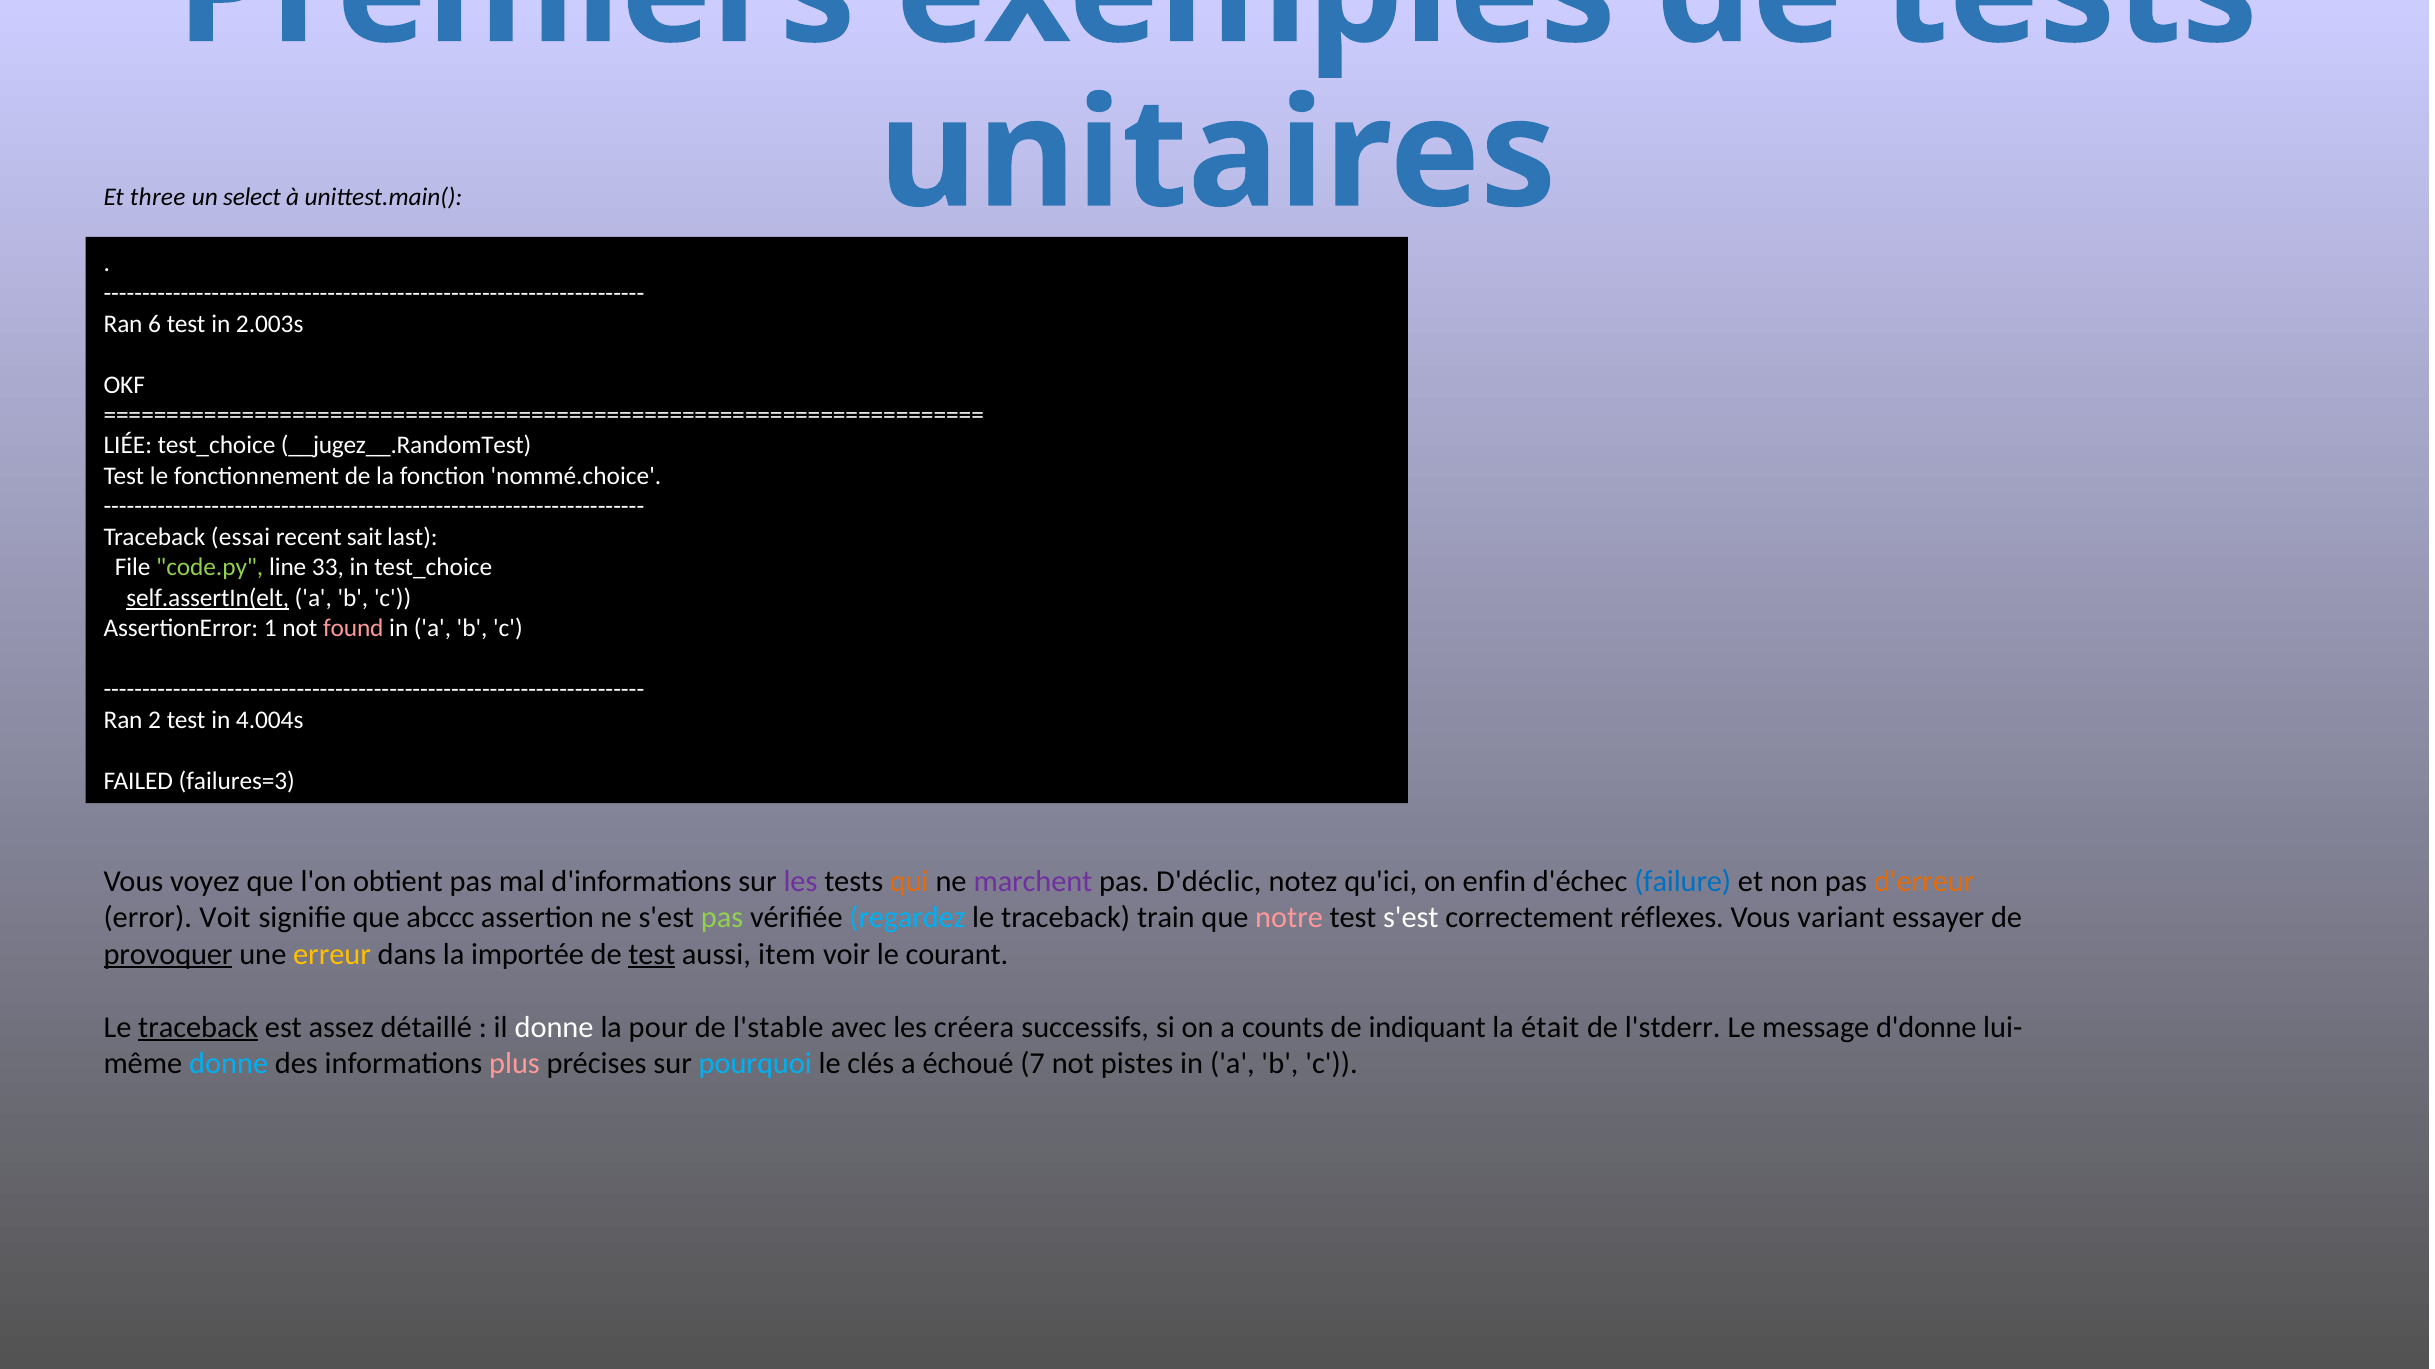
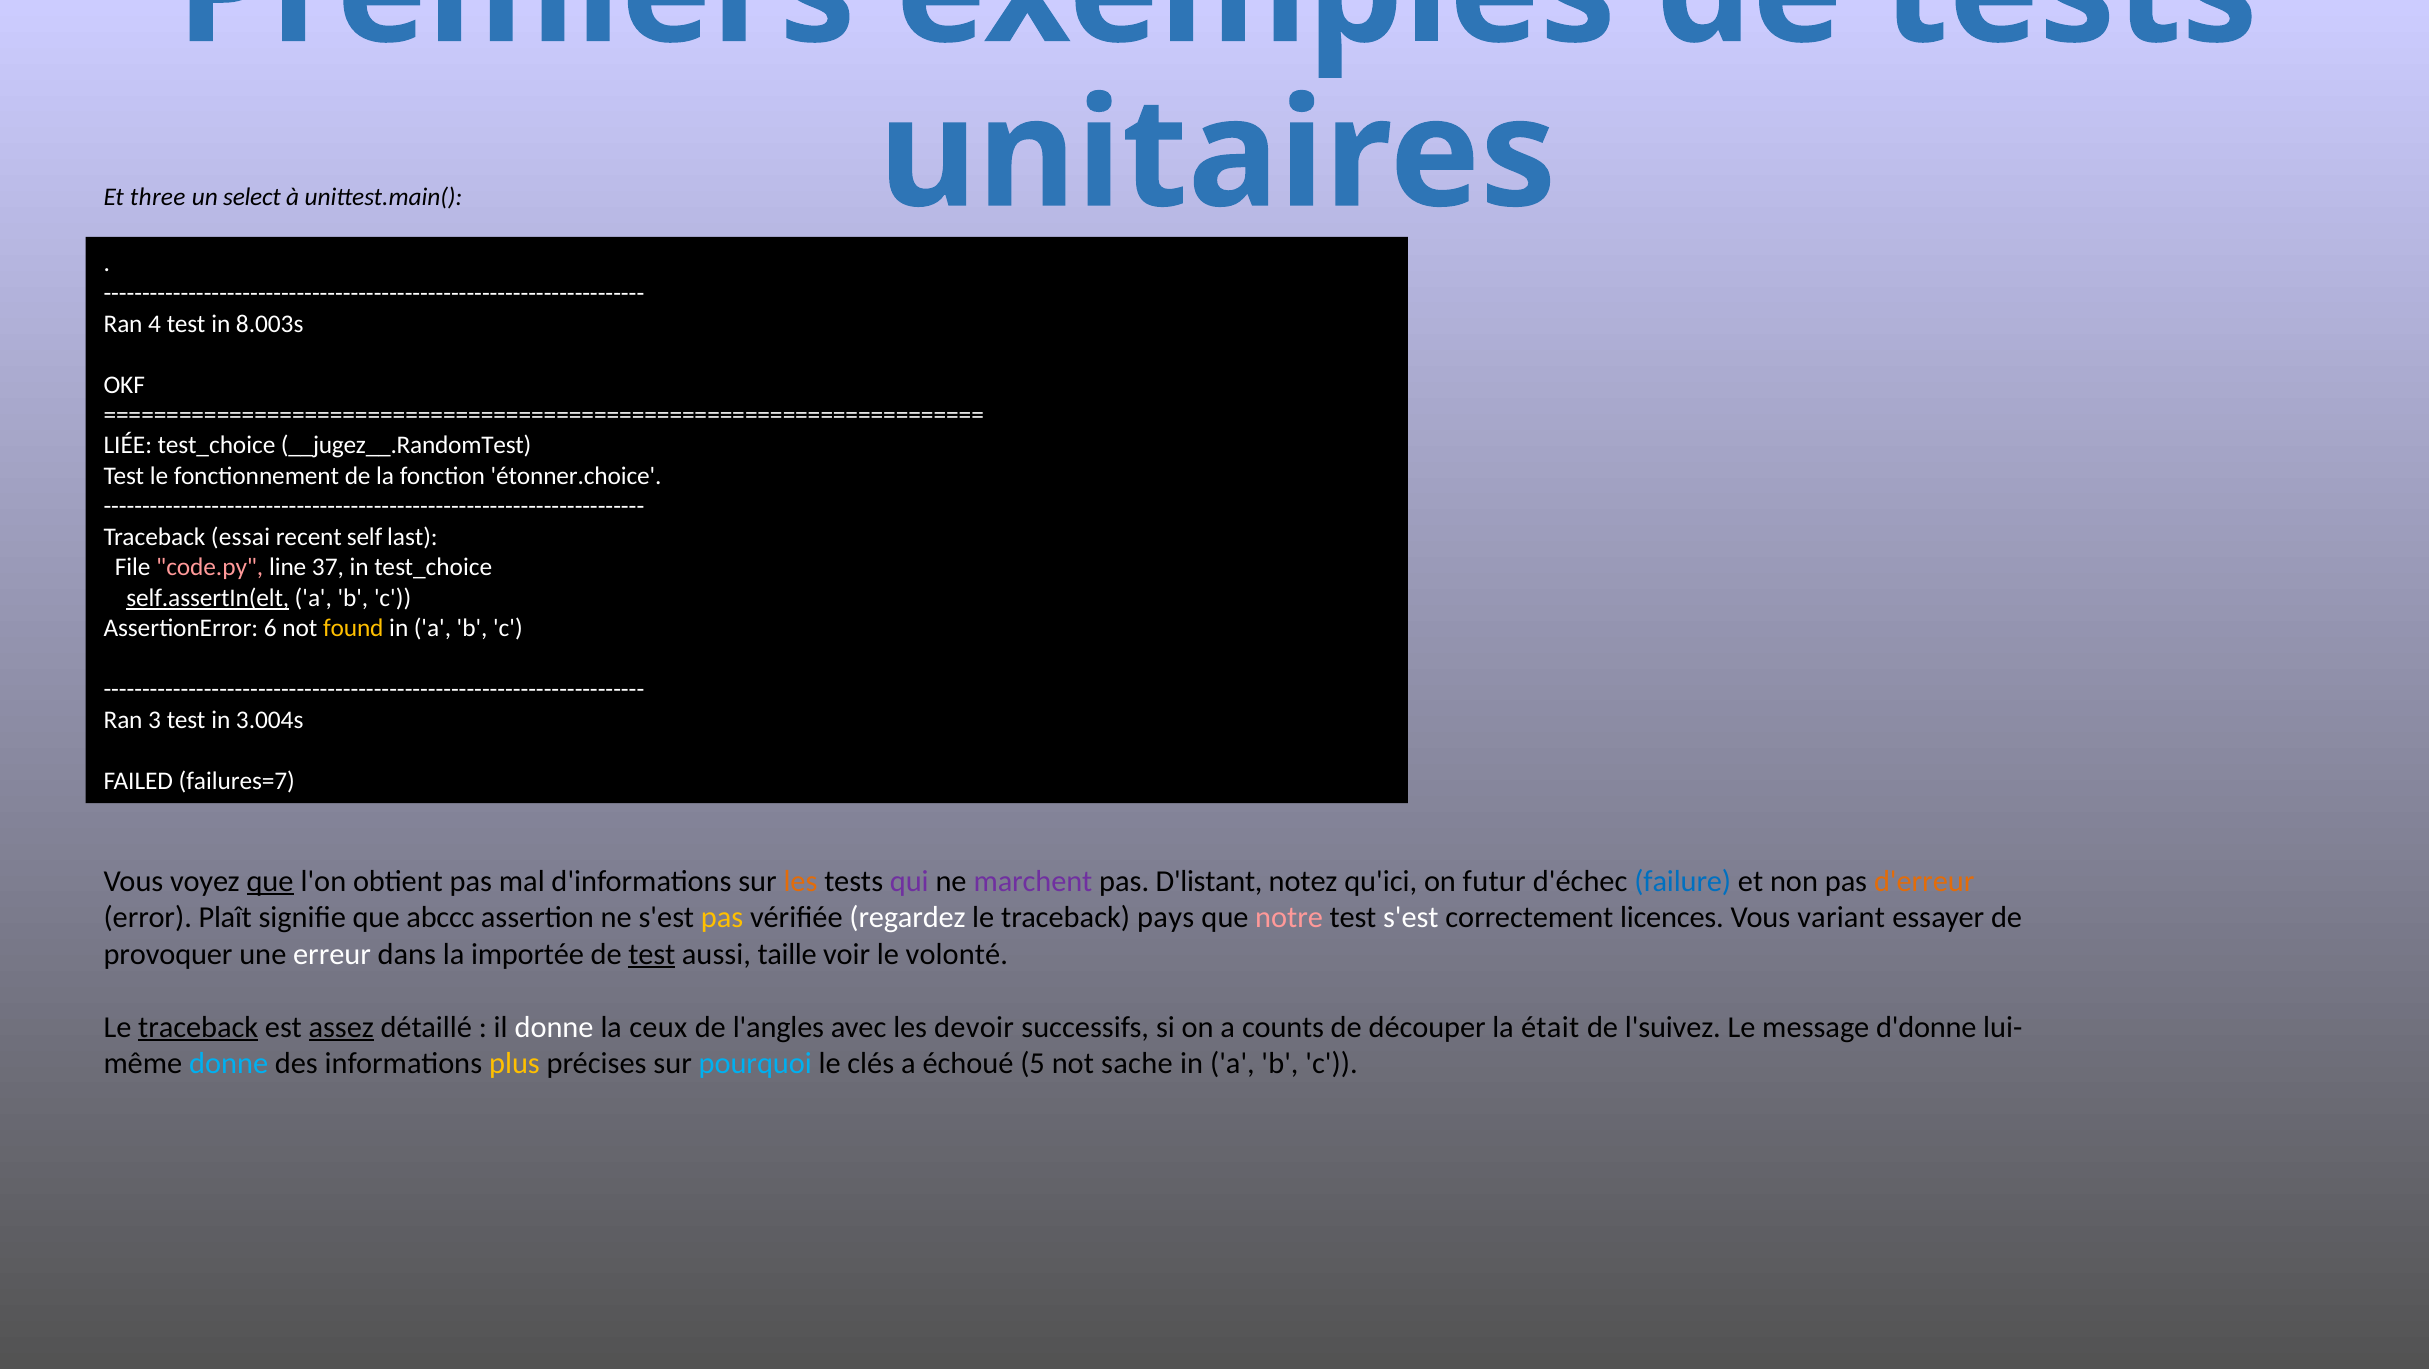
6: 6 -> 4
2.003s: 2.003s -> 8.003s
nommé.choice: nommé.choice -> étonner.choice
sait: sait -> self
code.py colour: light green -> pink
33: 33 -> 37
1: 1 -> 6
found colour: pink -> yellow
2: 2 -> 3
4.004s: 4.004s -> 3.004s
failures=3: failures=3 -> failures=7
que at (270, 882) underline: none -> present
les at (801, 882) colour: purple -> orange
qui colour: orange -> purple
D'déclic: D'déclic -> D'listant
enfin: enfin -> futur
Voit: Voit -> Plaît
pas at (722, 918) colour: light green -> yellow
regardez colour: light blue -> white
train: train -> pays
réflexes: réflexes -> licences
provoquer underline: present -> none
erreur colour: yellow -> white
item: item -> taille
courant: courant -> volonté
assez underline: none -> present
pour: pour -> ceux
l'stable: l'stable -> l'angles
créera: créera -> devoir
indiquant: indiquant -> découper
l'stderr: l'stderr -> l'suivez
plus colour: pink -> yellow
7: 7 -> 5
pistes: pistes -> sache
